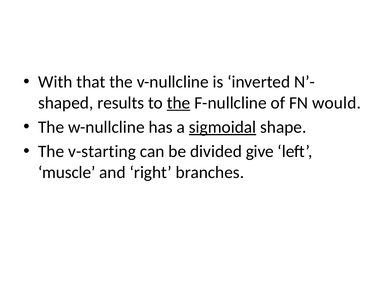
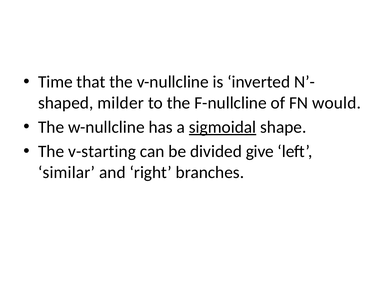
With: With -> Time
results: results -> milder
the at (179, 103) underline: present -> none
muscle: muscle -> similar
